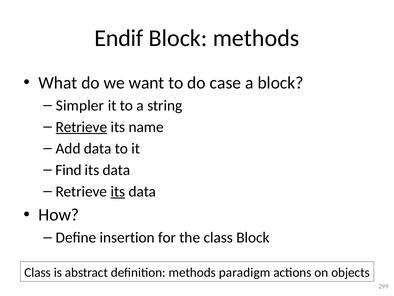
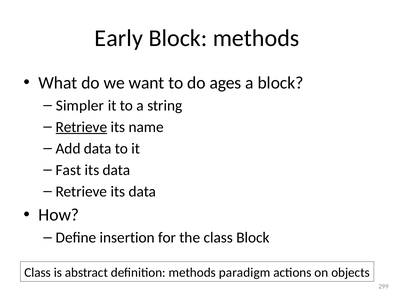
Endif: Endif -> Early
case: case -> ages
Find: Find -> Fast
its at (118, 191) underline: present -> none
